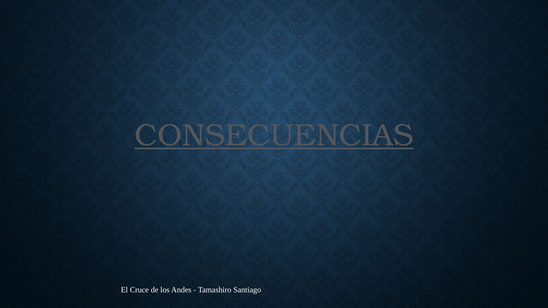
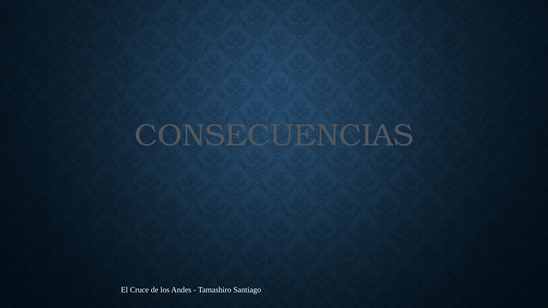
CONSECUENCIAS underline: present -> none
